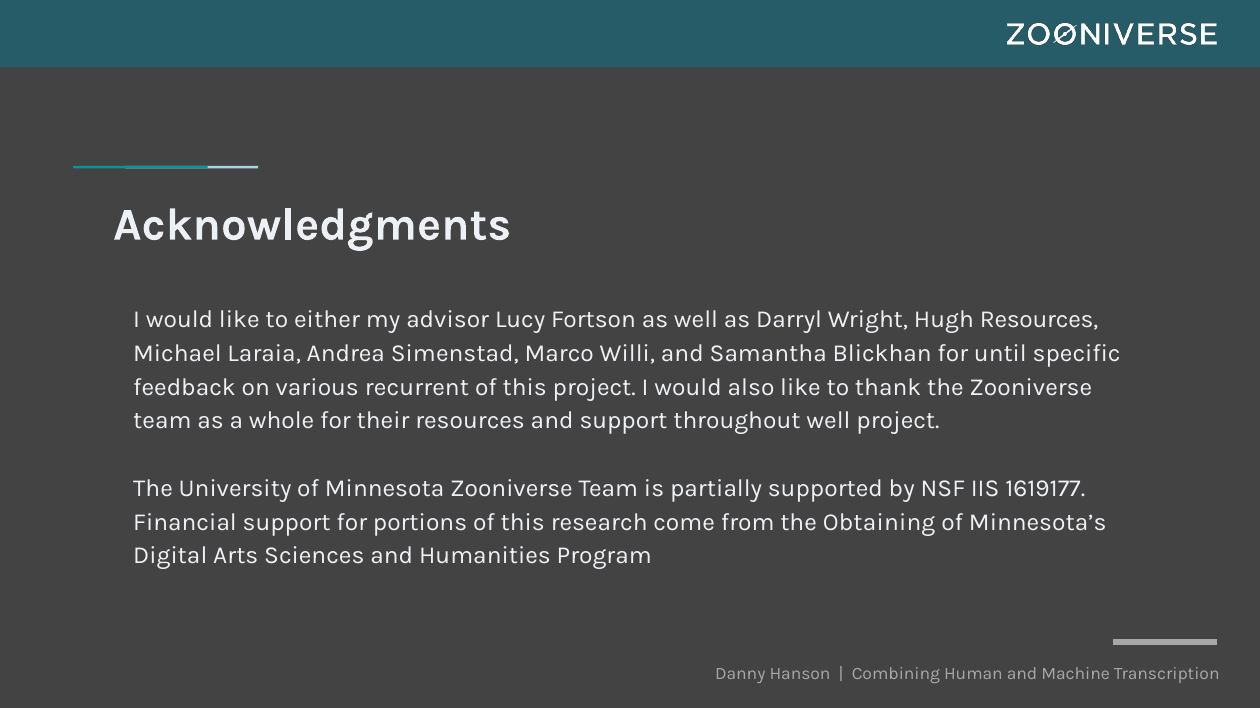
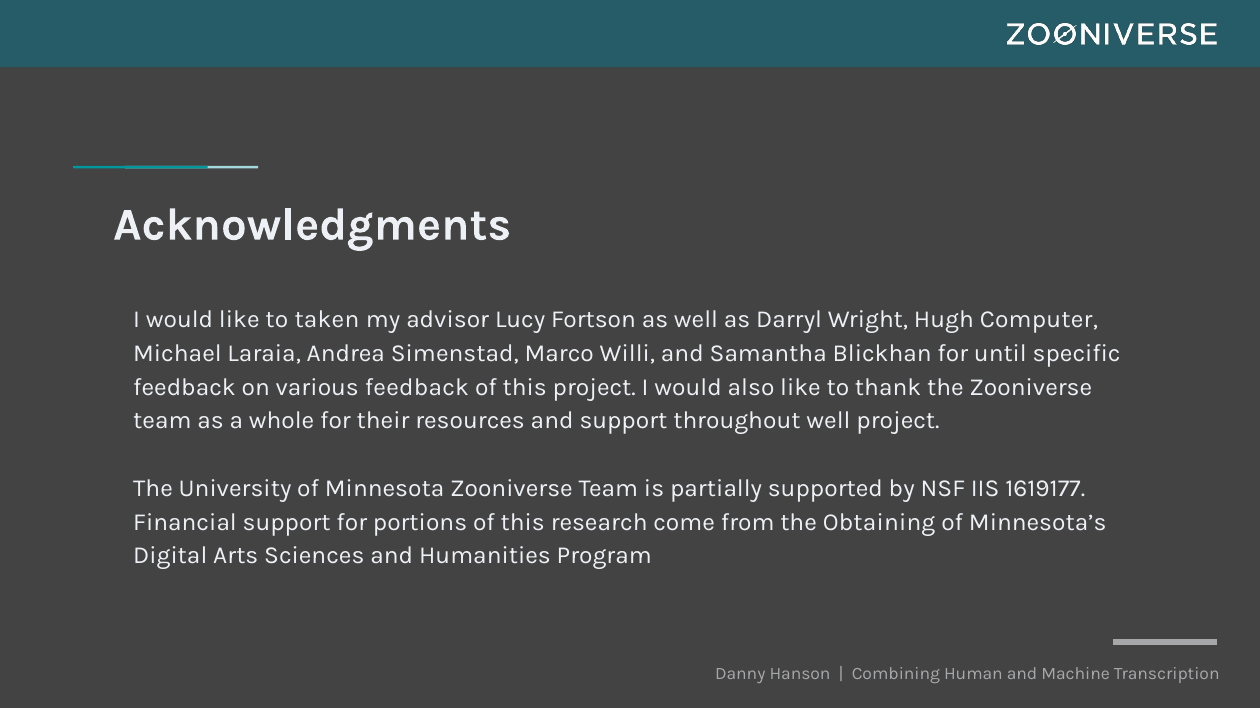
either: either -> taken
Hugh Resources: Resources -> Computer
various recurrent: recurrent -> feedback
